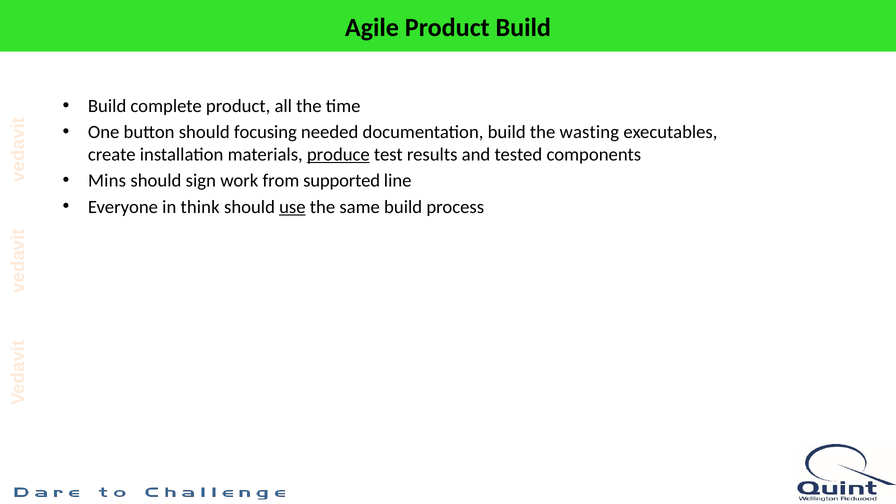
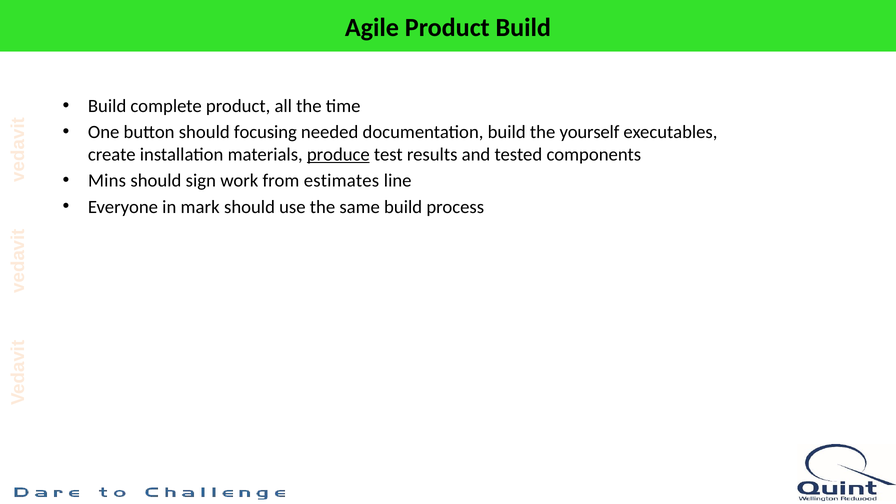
wasting: wasting -> yourself
supported: supported -> estimates
think: think -> mark
use underline: present -> none
